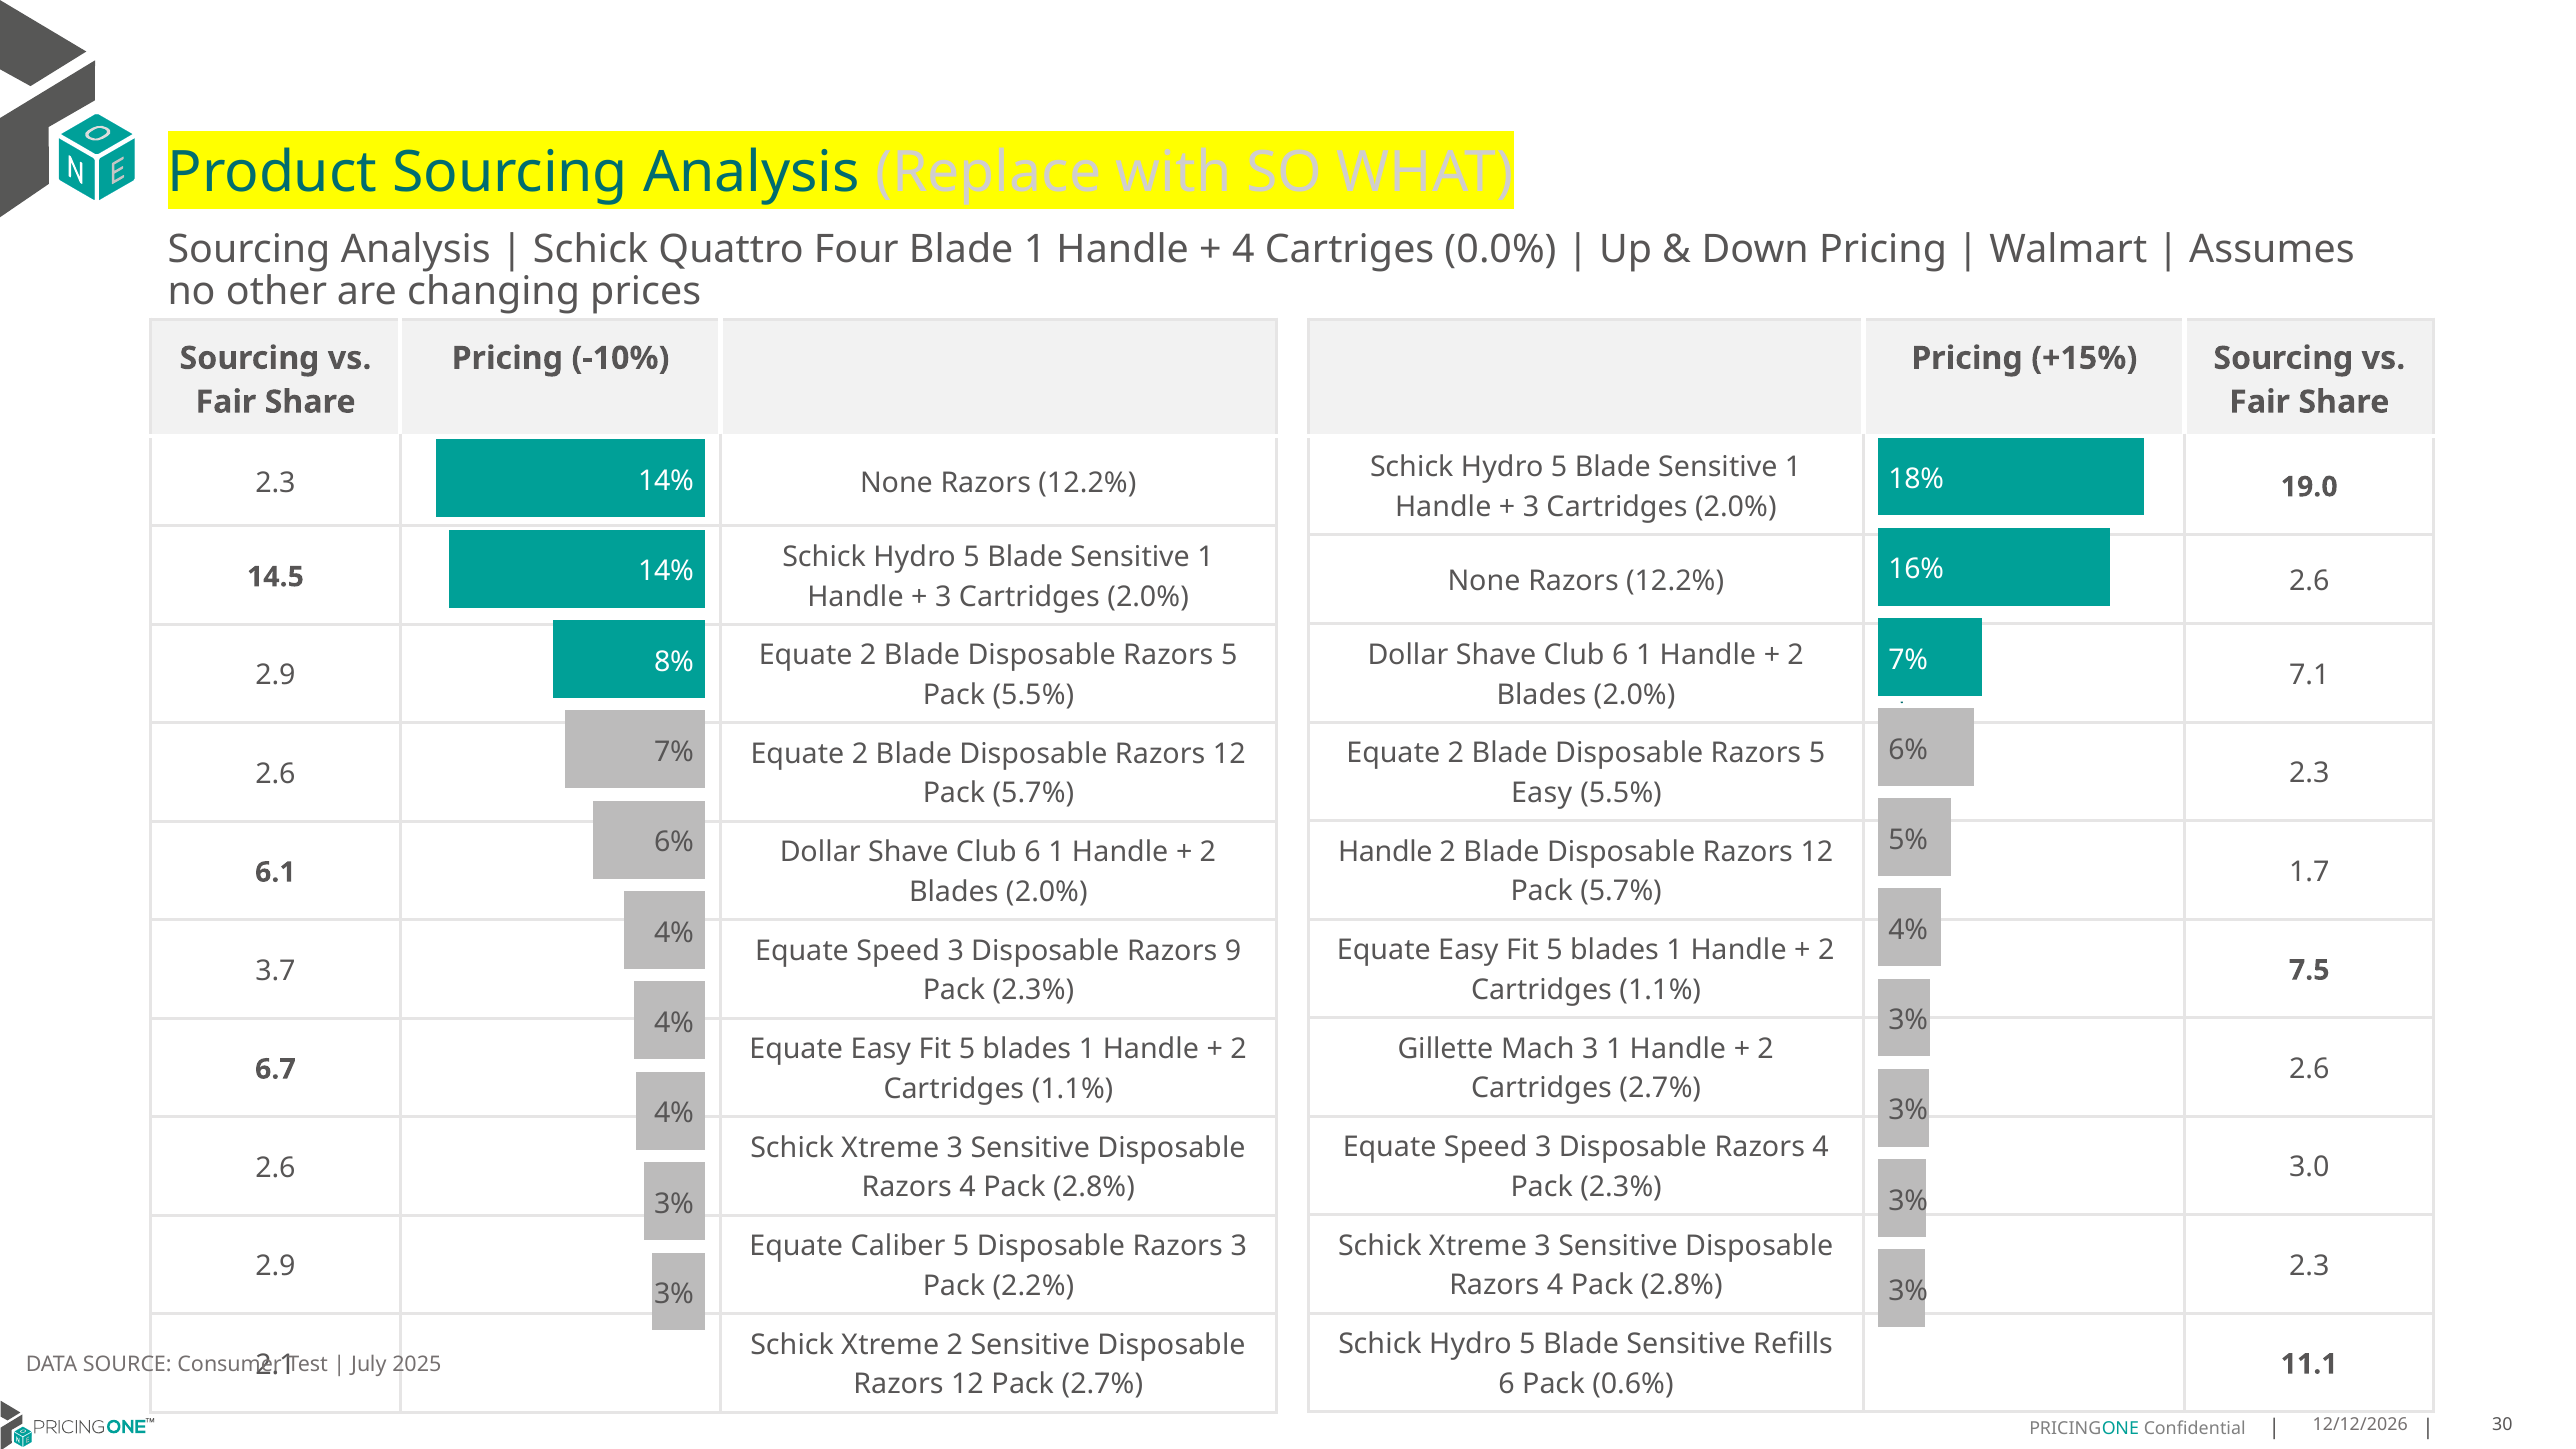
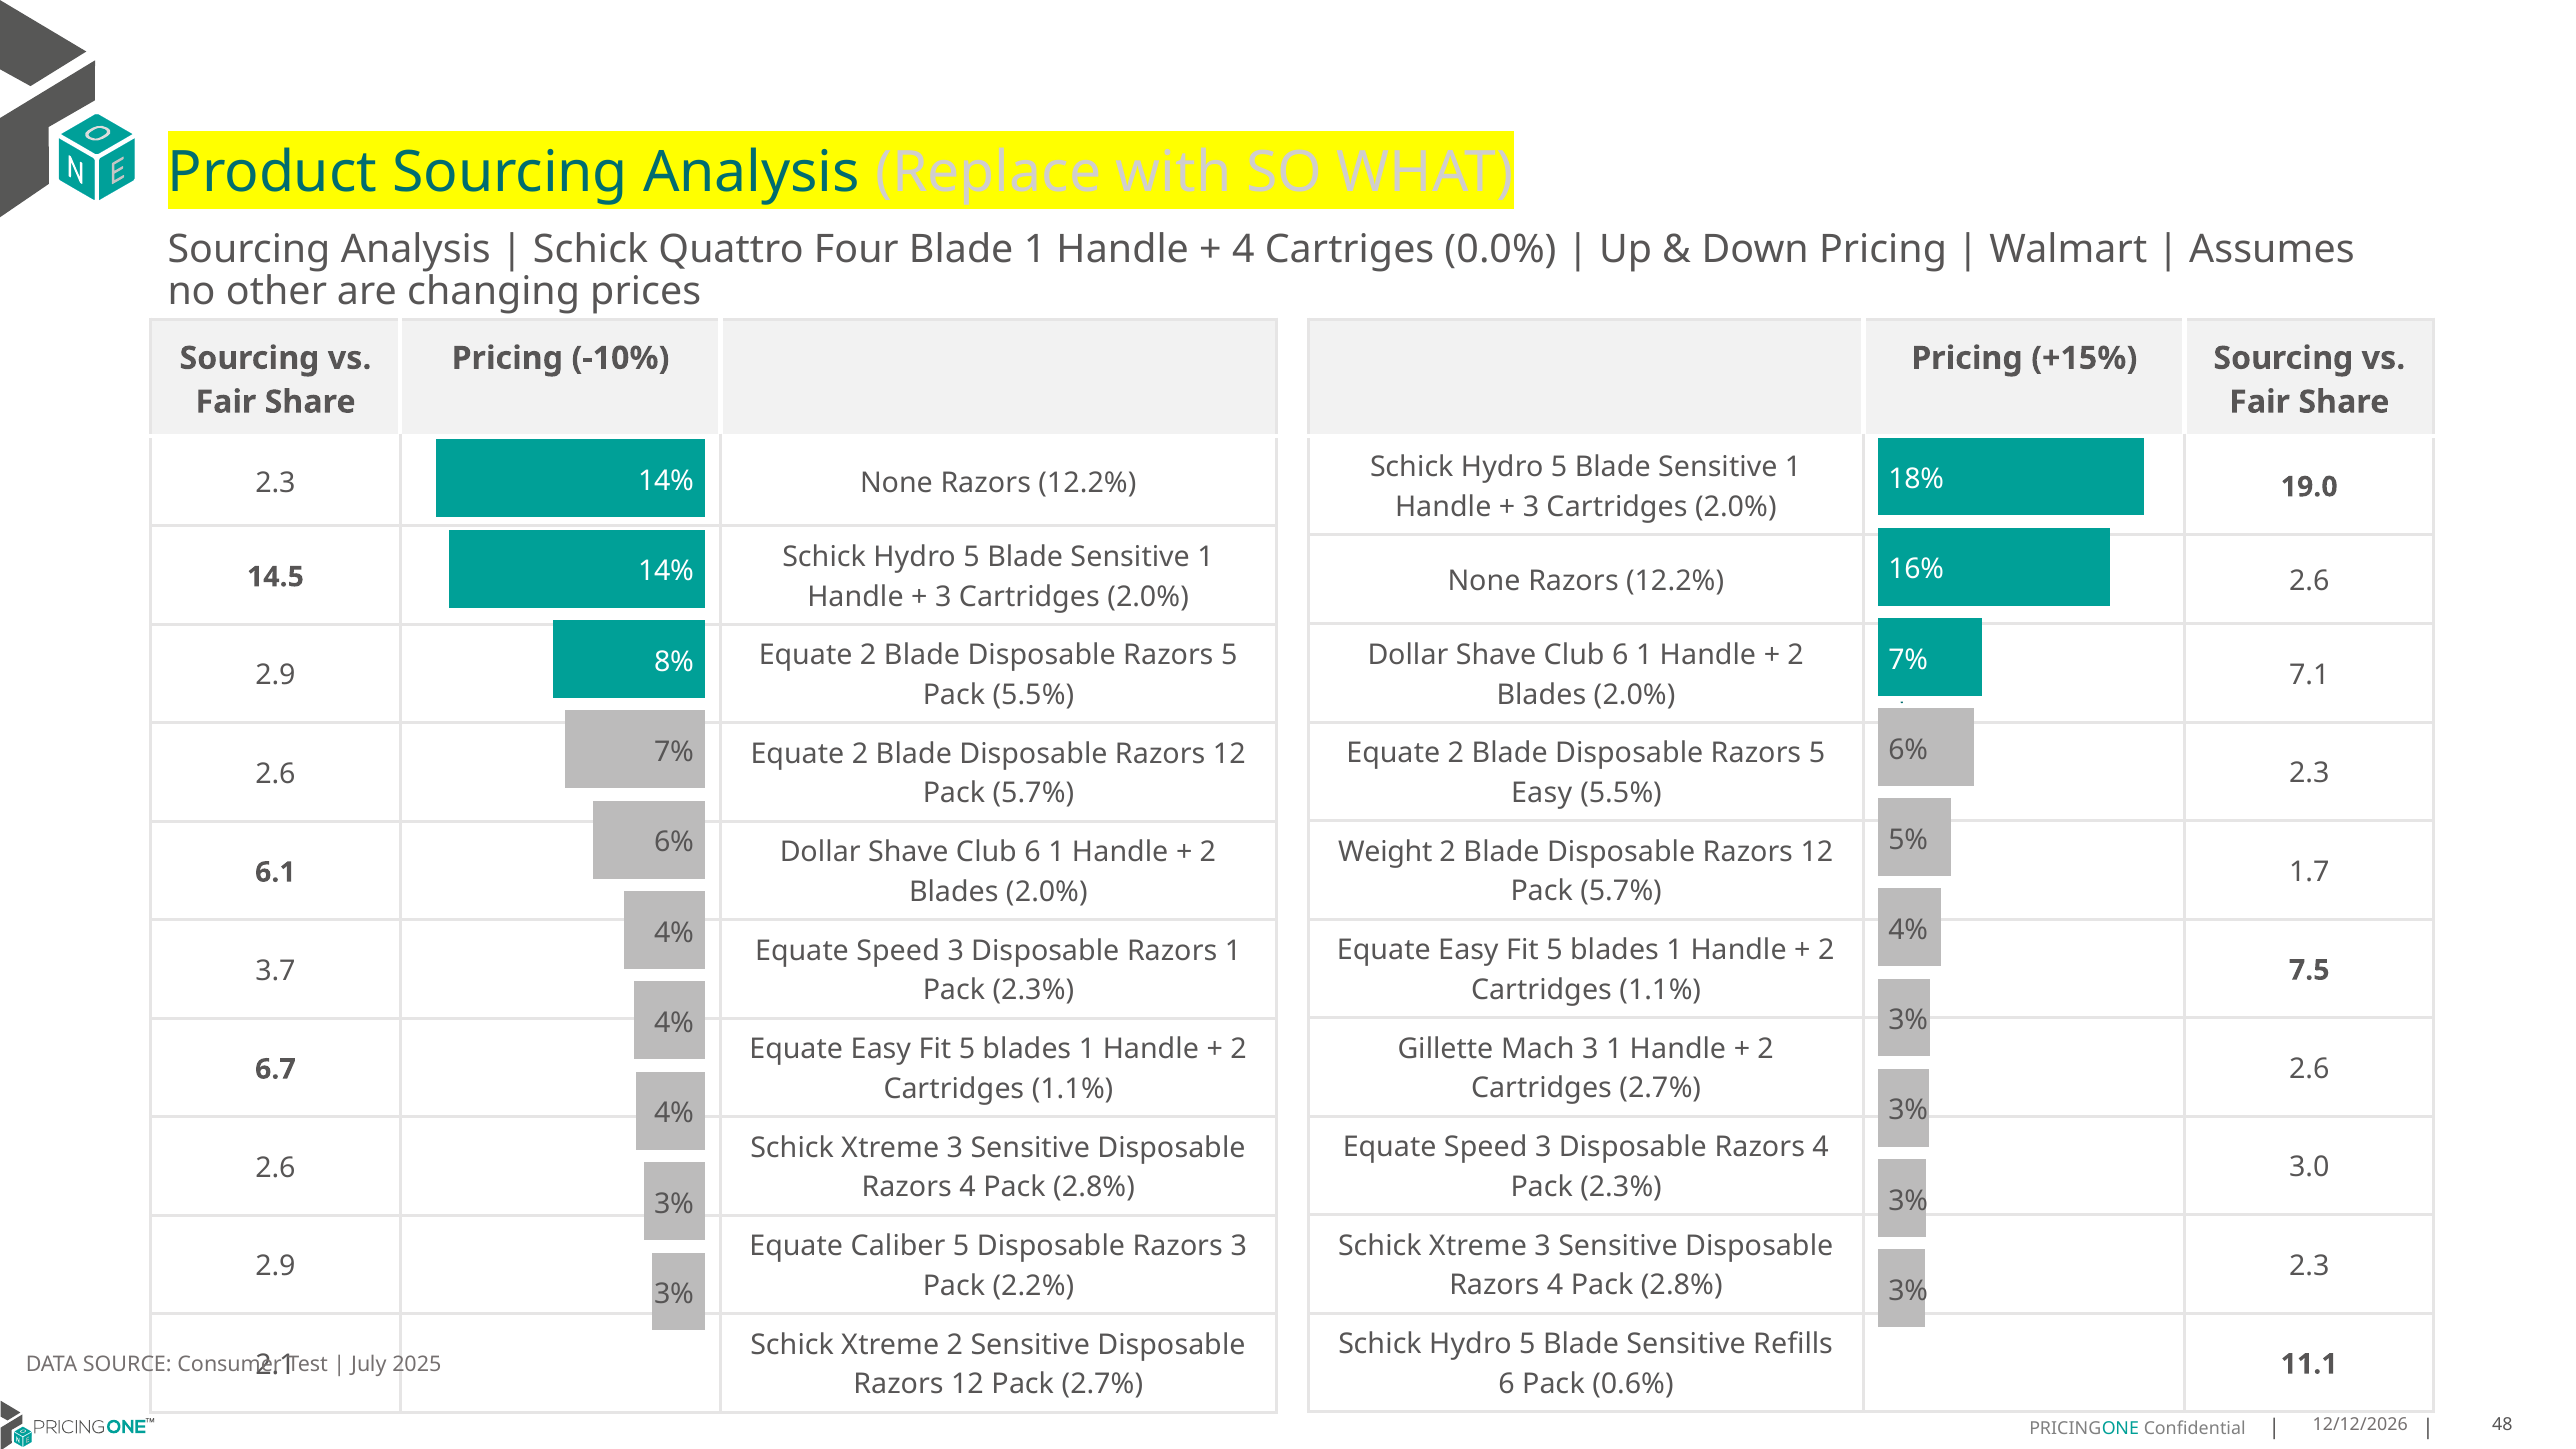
Handle at (1385, 852): Handle -> Weight
Razors 9: 9 -> 1
30: 30 -> 48
